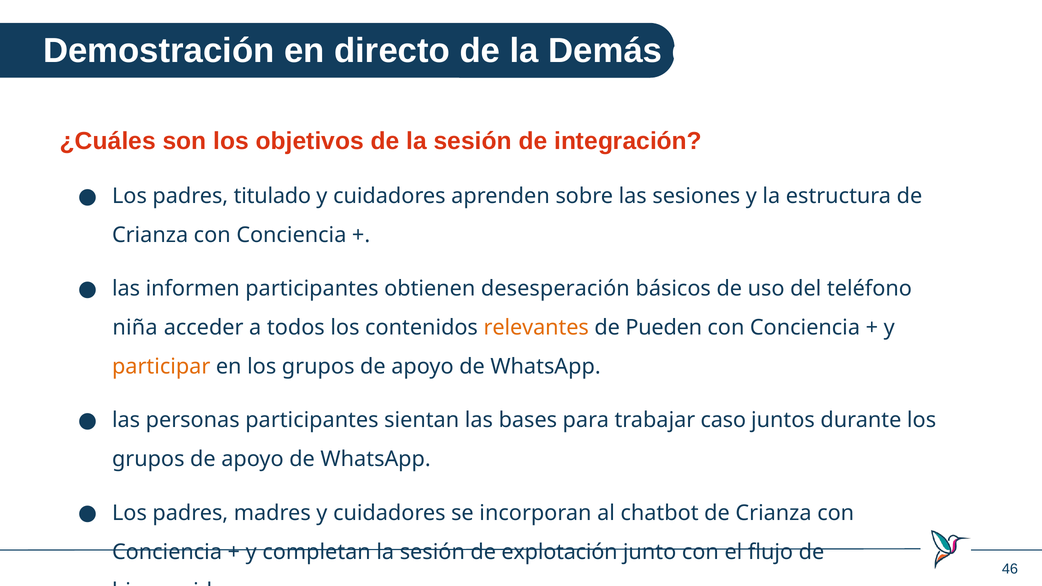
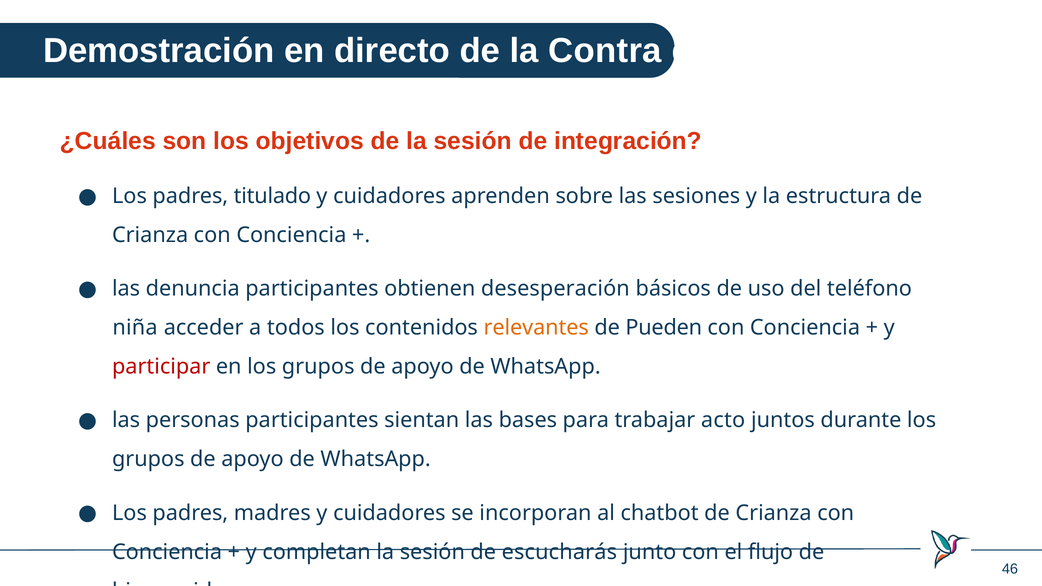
Demás: Demás -> Contra
informen: informen -> denuncia
participar colour: orange -> red
caso: caso -> acto
explotación: explotación -> escucharás
